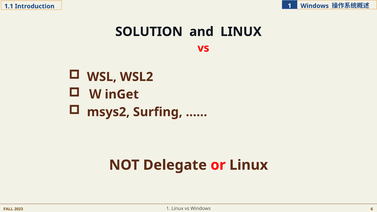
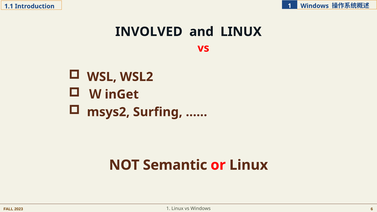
SOLUTION: SOLUTION -> INVOLVED
Delegate: Delegate -> Semantic
